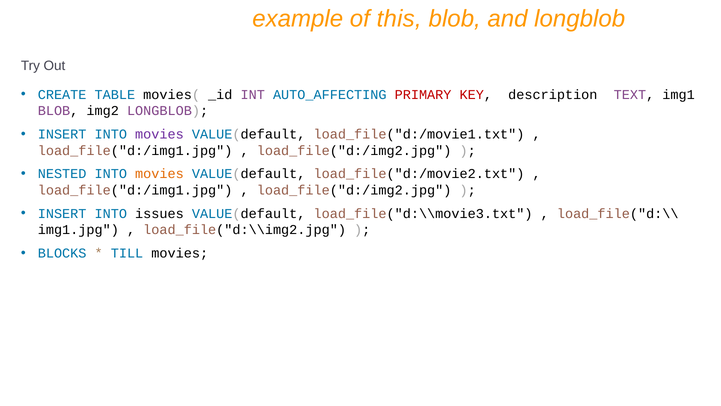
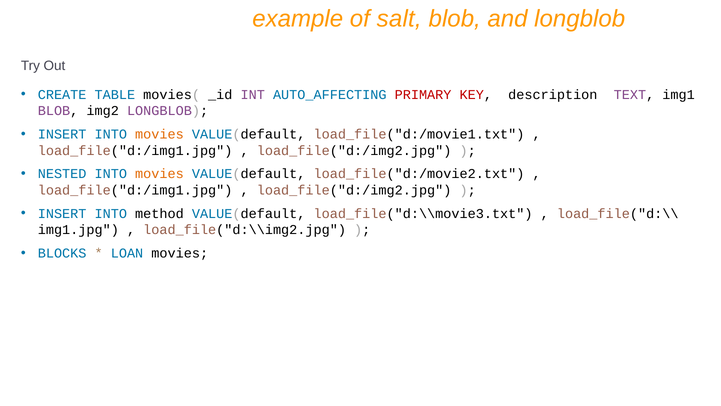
this: this -> salt
movies at (159, 134) colour: purple -> orange
issues: issues -> method
TILL: TILL -> LOAN
